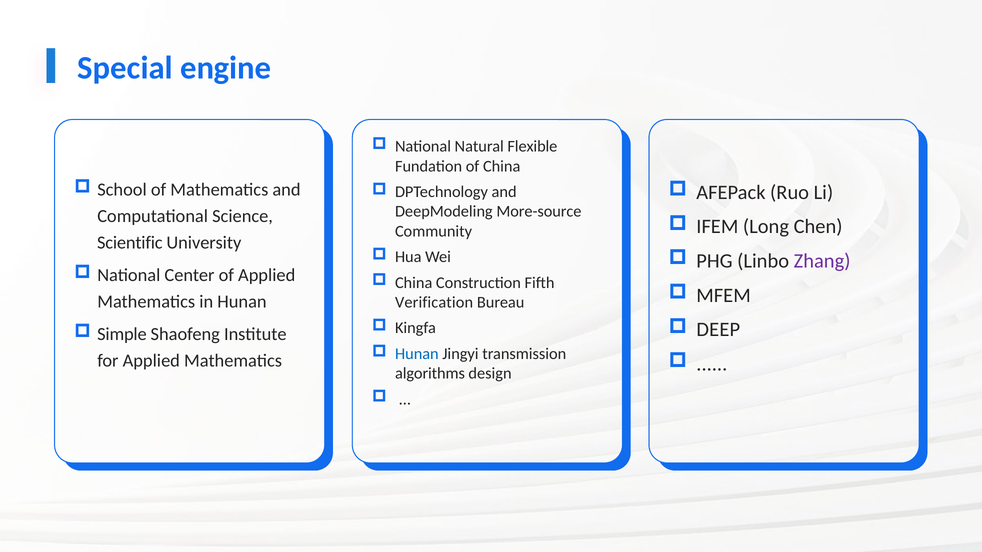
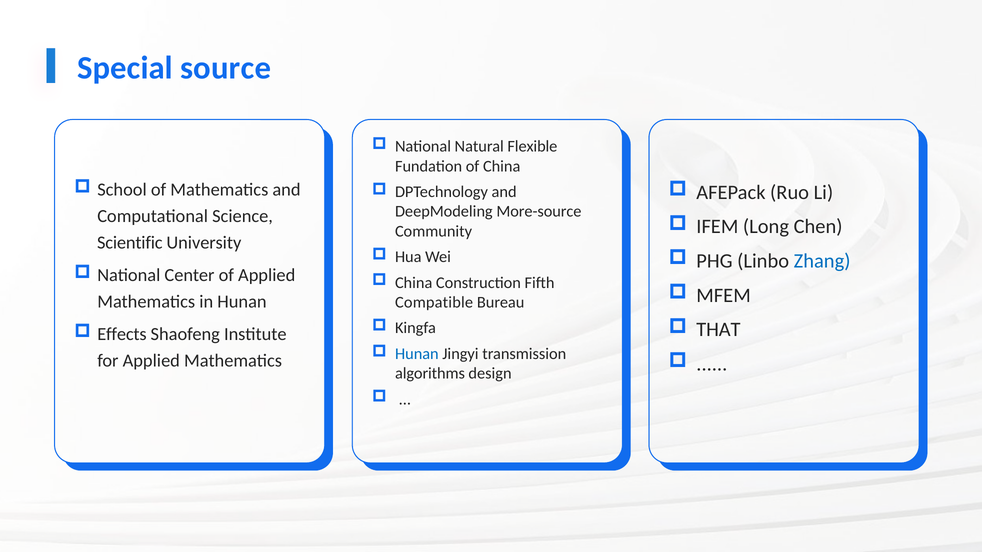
engine: engine -> source
Zhang colour: purple -> blue
Verification: Verification -> Compatible
DEEP: DEEP -> THAT
Simple: Simple -> Effects
